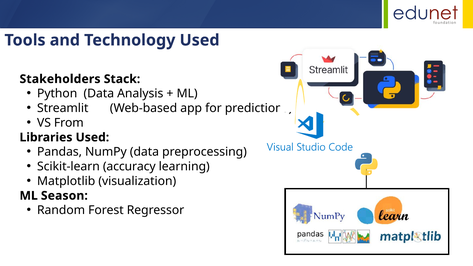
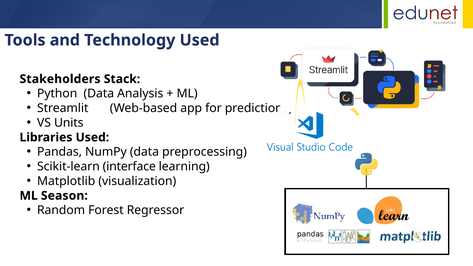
From: From -> Units
accuracy: accuracy -> interface
